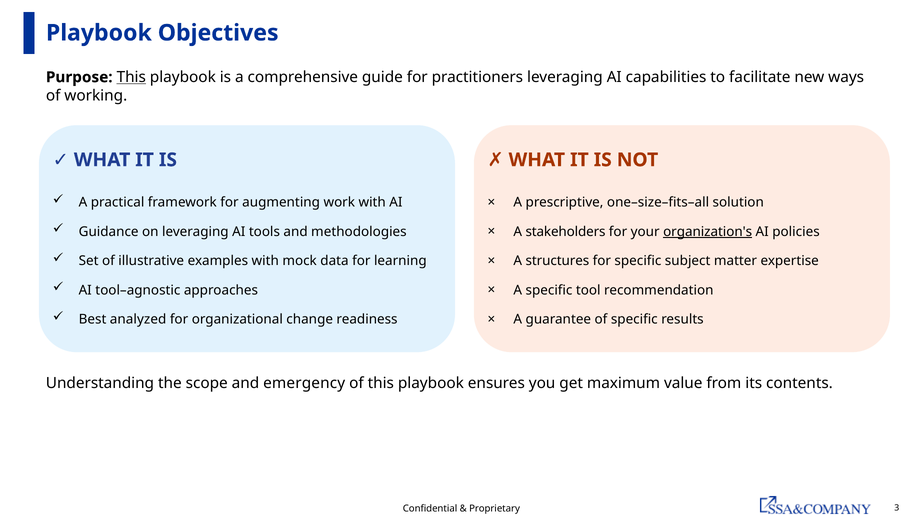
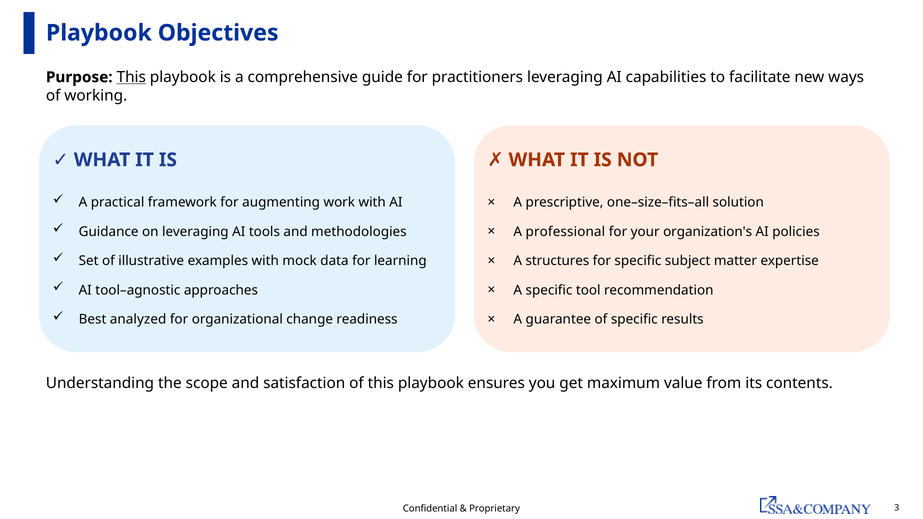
stakeholders: stakeholders -> professional
organization's underline: present -> none
emergency: emergency -> satisfaction
